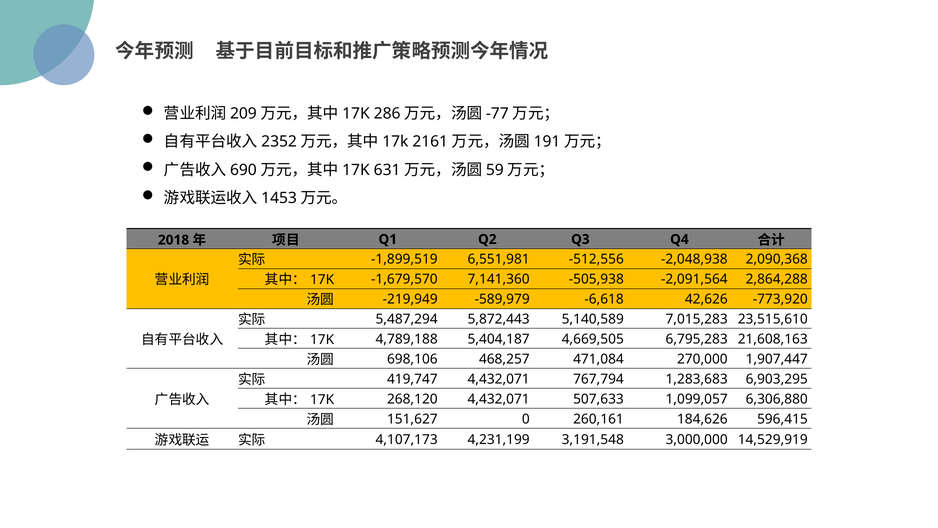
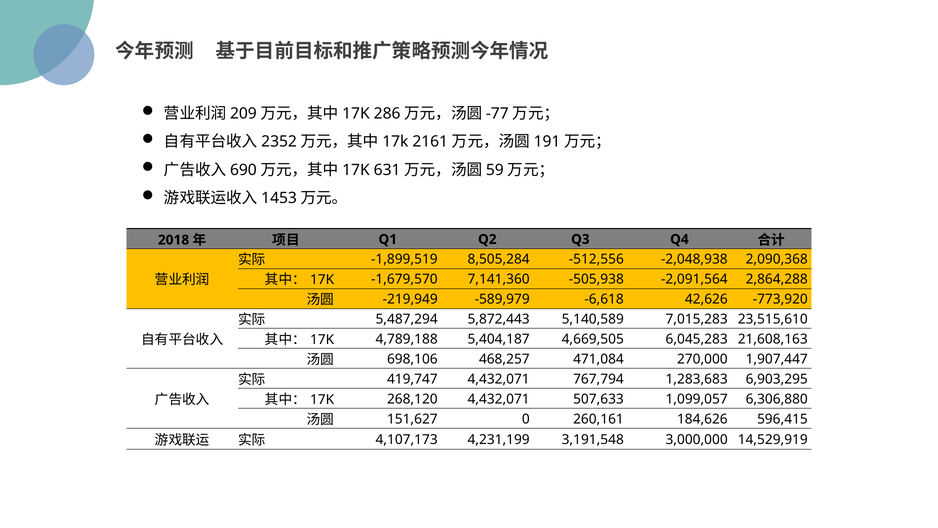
6,551,981: 6,551,981 -> 8,505,284
6,795,283: 6,795,283 -> 6,045,283
